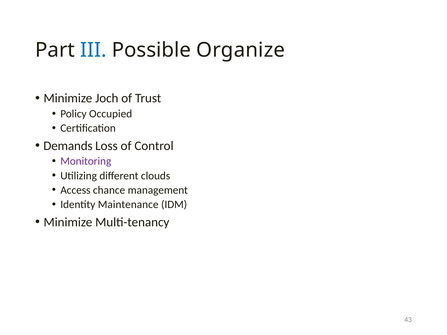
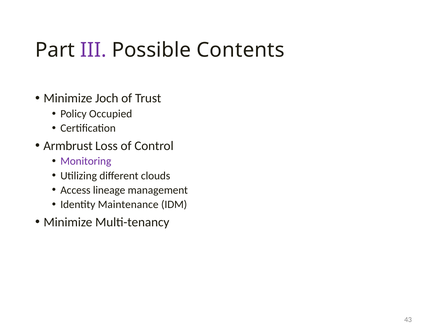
III colour: blue -> purple
Organize: Organize -> Contents
Demands: Demands -> Armbrust
chance: chance -> lineage
